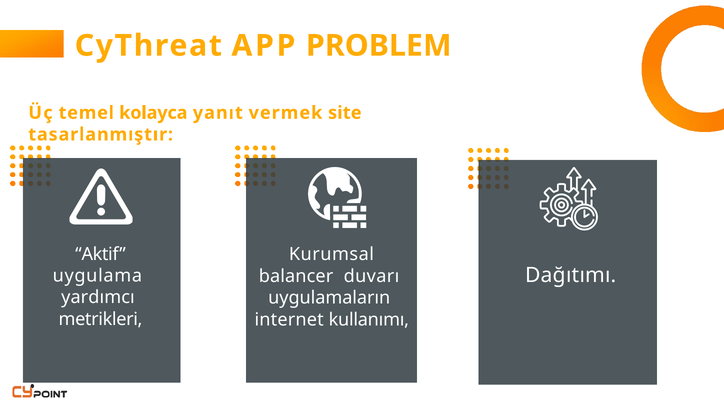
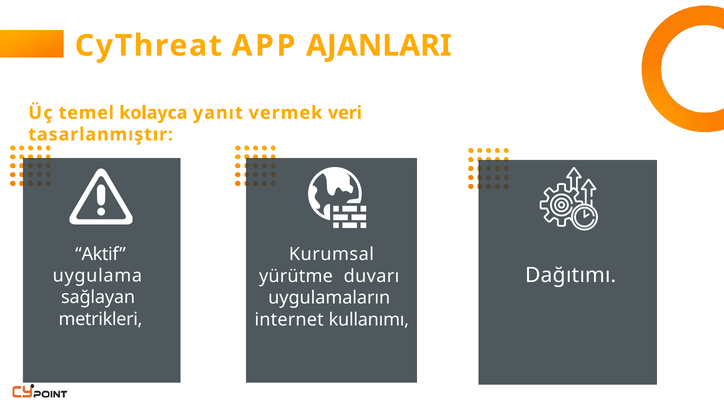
PROBLEM: PROBLEM -> AJANLARI
site: site -> veri
balancer: balancer -> yürütme
yardımcı: yardımcı -> sağlayan
